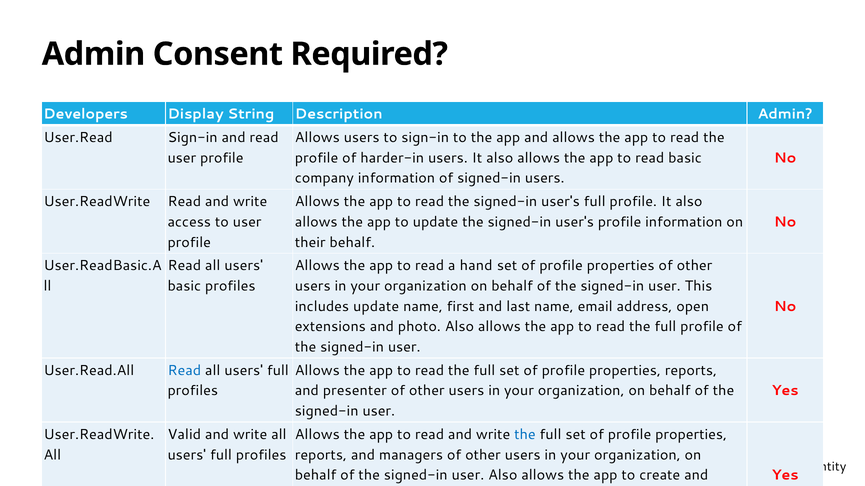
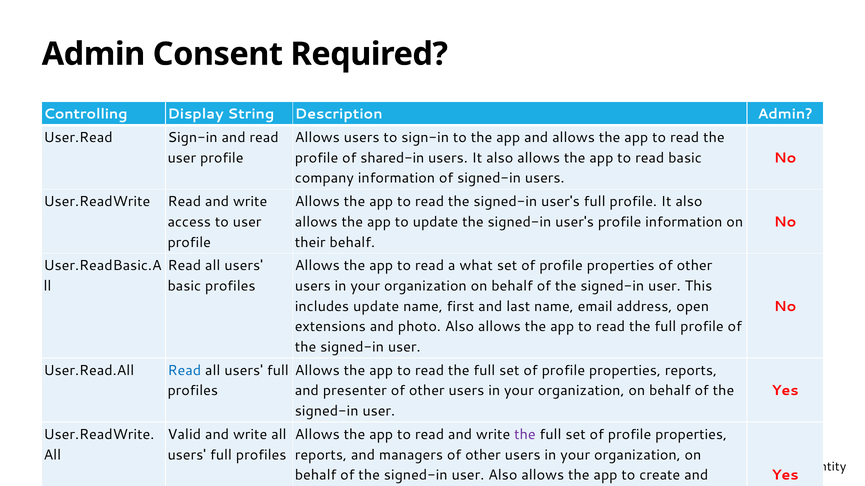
Developers: Developers -> Controlling
harder-in: harder-in -> shared-in
hand: hand -> what
the at (525, 435) colour: blue -> purple
